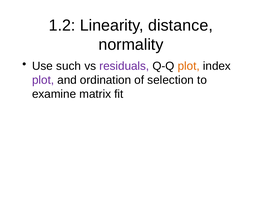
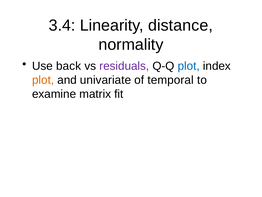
1.2: 1.2 -> 3.4
such: such -> back
plot at (189, 66) colour: orange -> blue
plot at (43, 80) colour: purple -> orange
ordination: ordination -> univariate
selection: selection -> temporal
